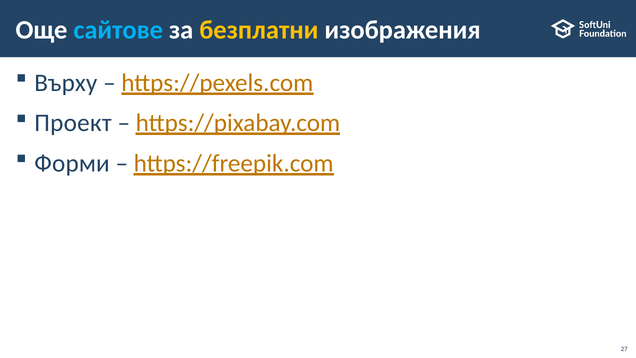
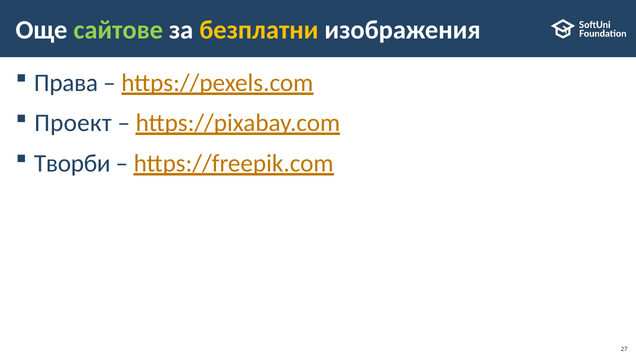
сайтове colour: light blue -> light green
Върху: Върху -> Права
Форми: Форми -> Творби
